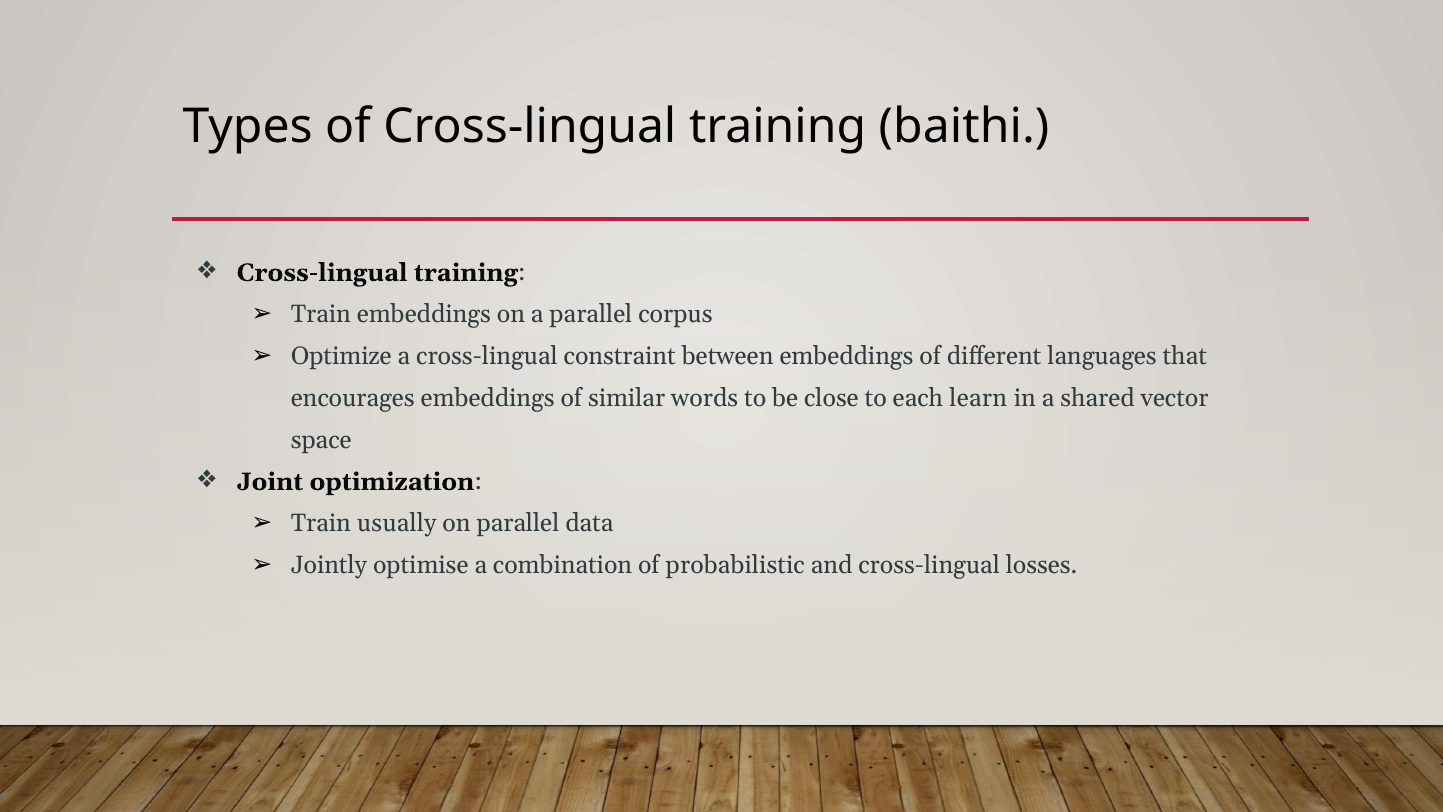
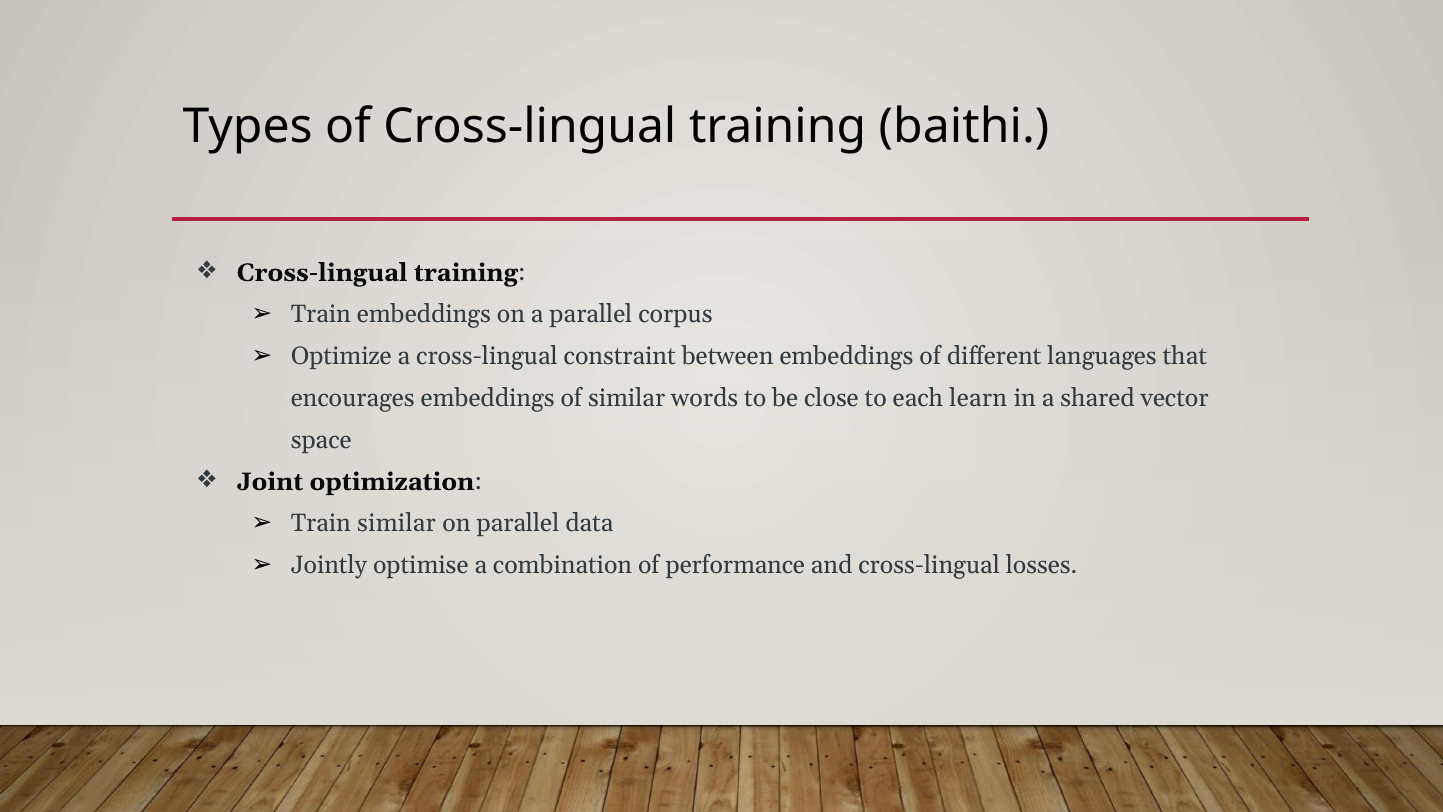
Train usually: usually -> similar
probabilistic: probabilistic -> performance
